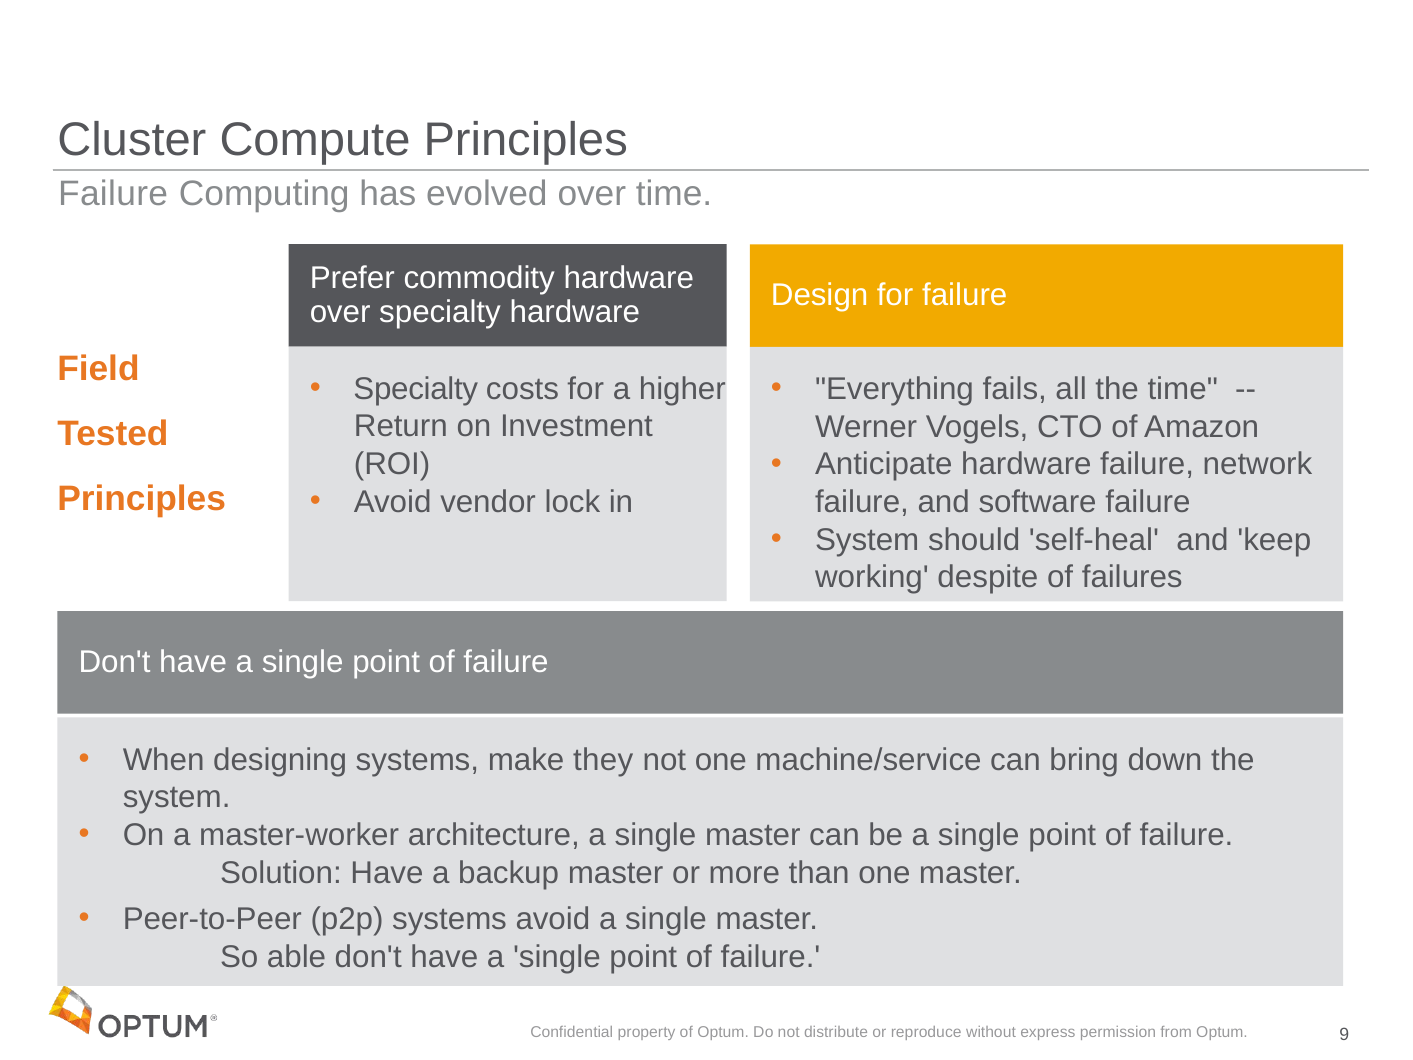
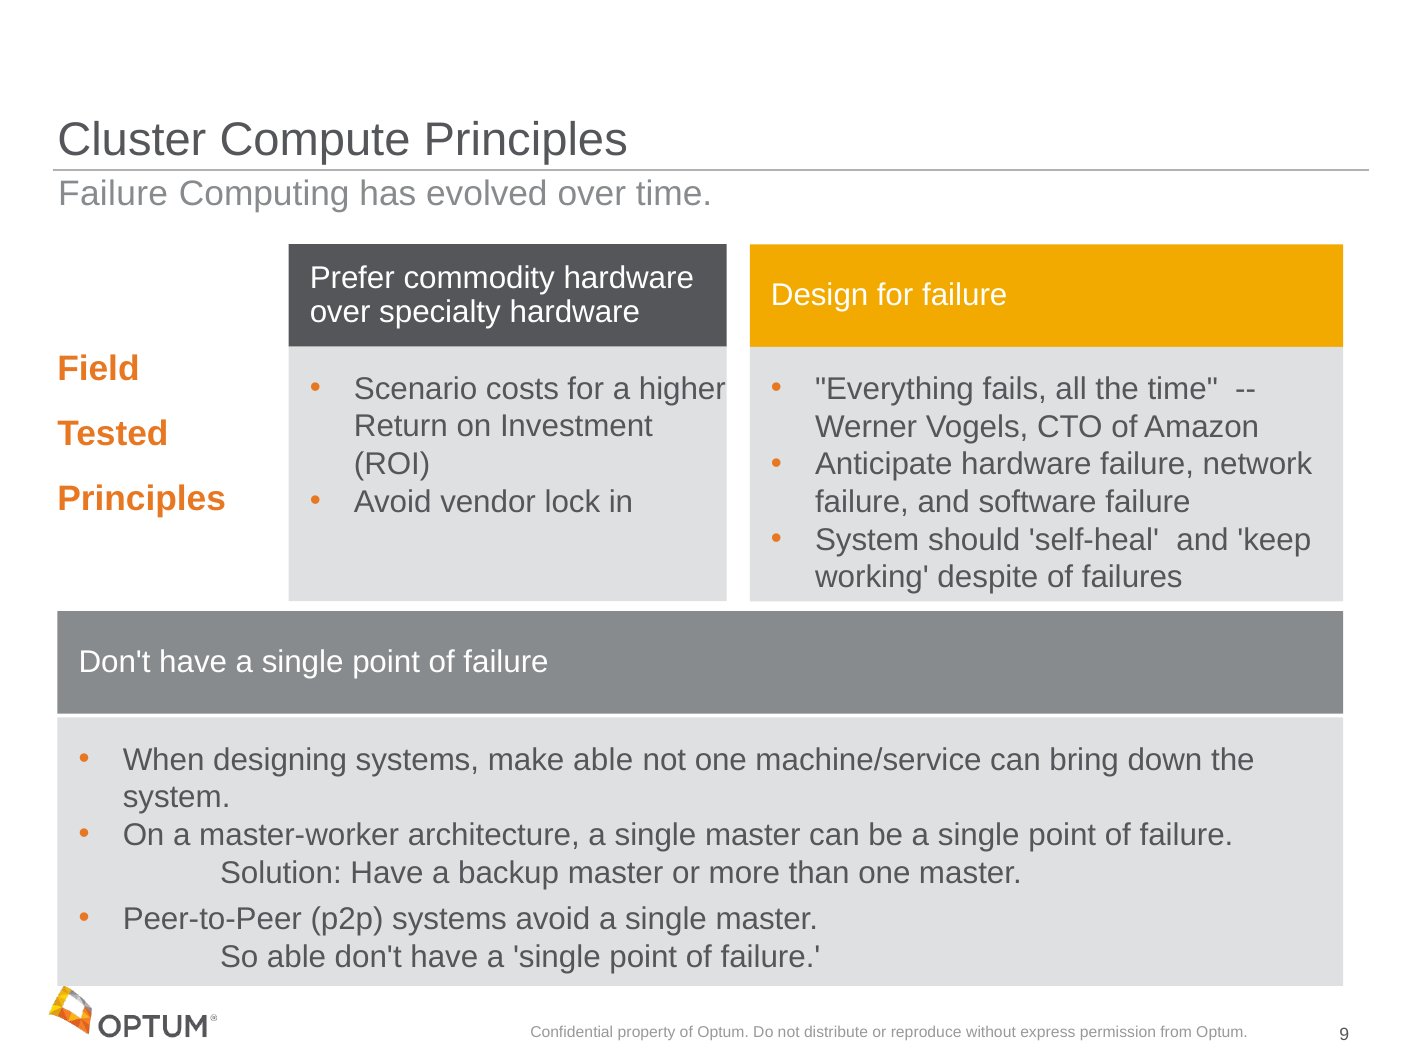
Specialty at (416, 389): Specialty -> Scenario
make they: they -> able
